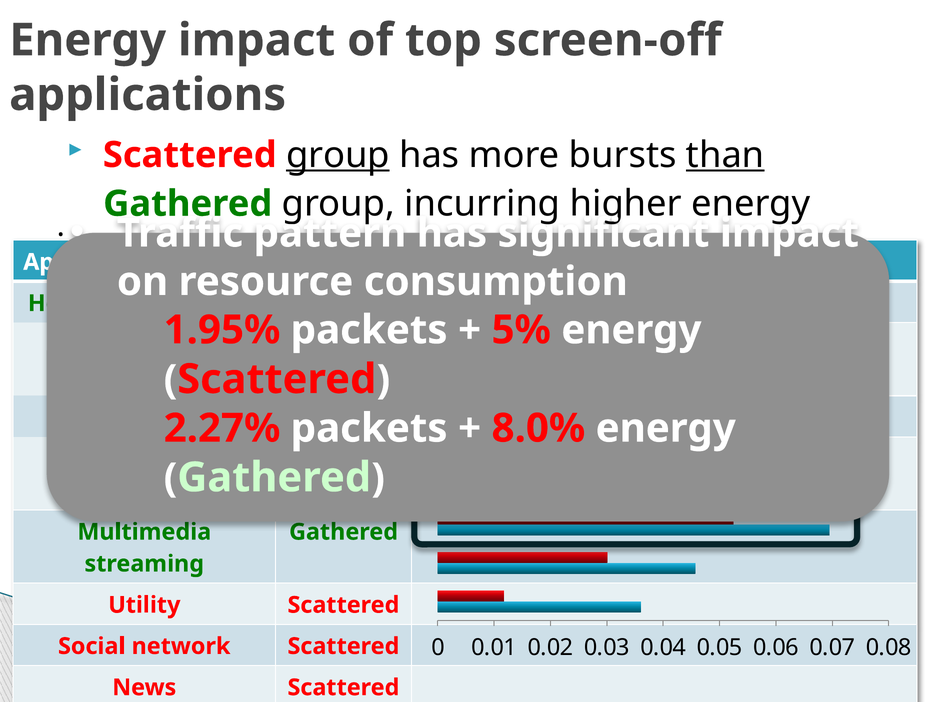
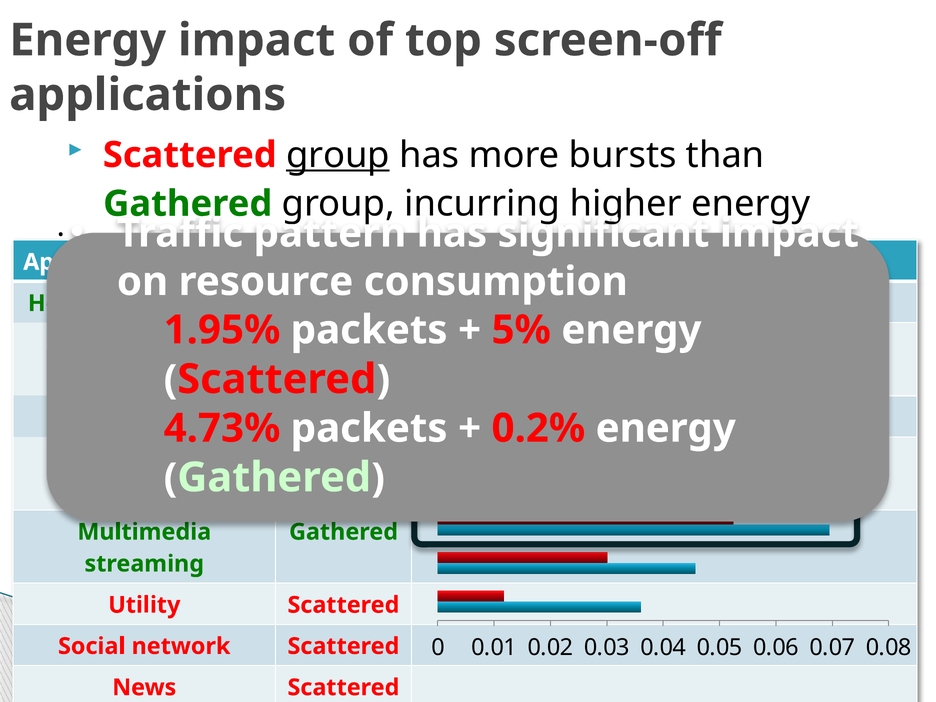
than underline: present -> none
2.27%: 2.27% -> 4.73%
8.0%: 8.0% -> 0.2%
